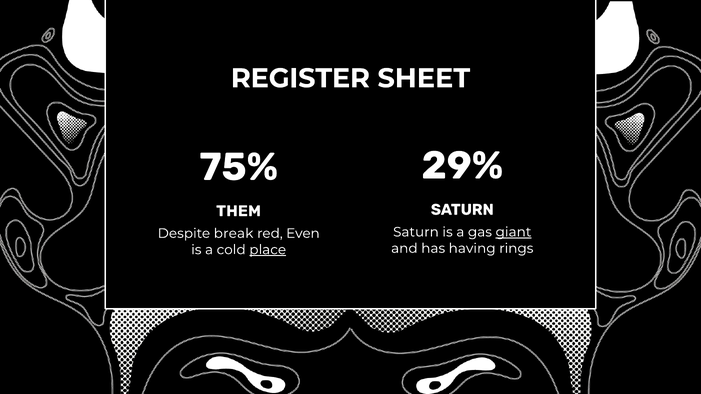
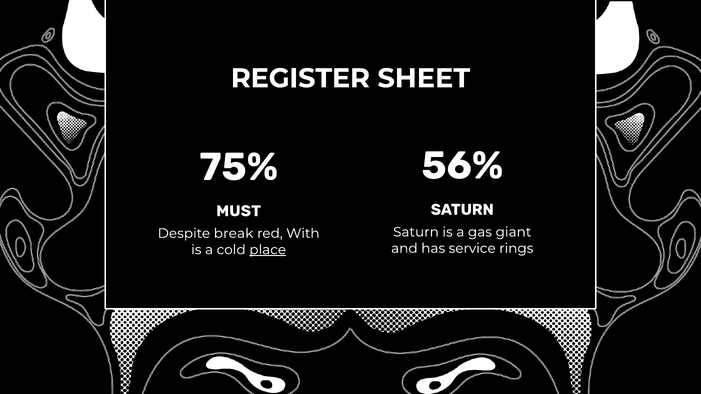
29%: 29% -> 56%
THEM: THEM -> MUST
giant underline: present -> none
Even: Even -> With
having: having -> service
